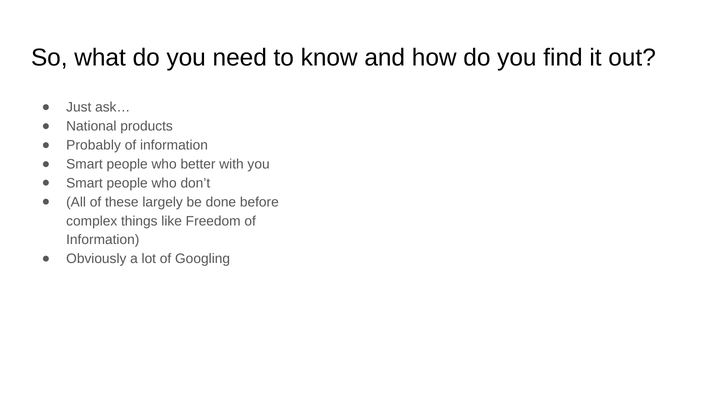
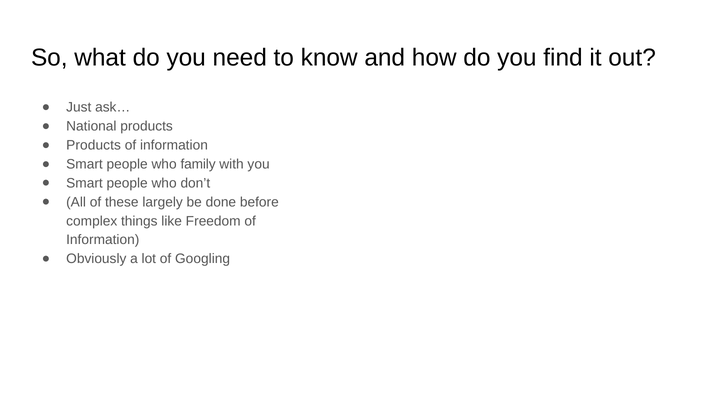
Probably at (94, 145): Probably -> Products
better: better -> family
